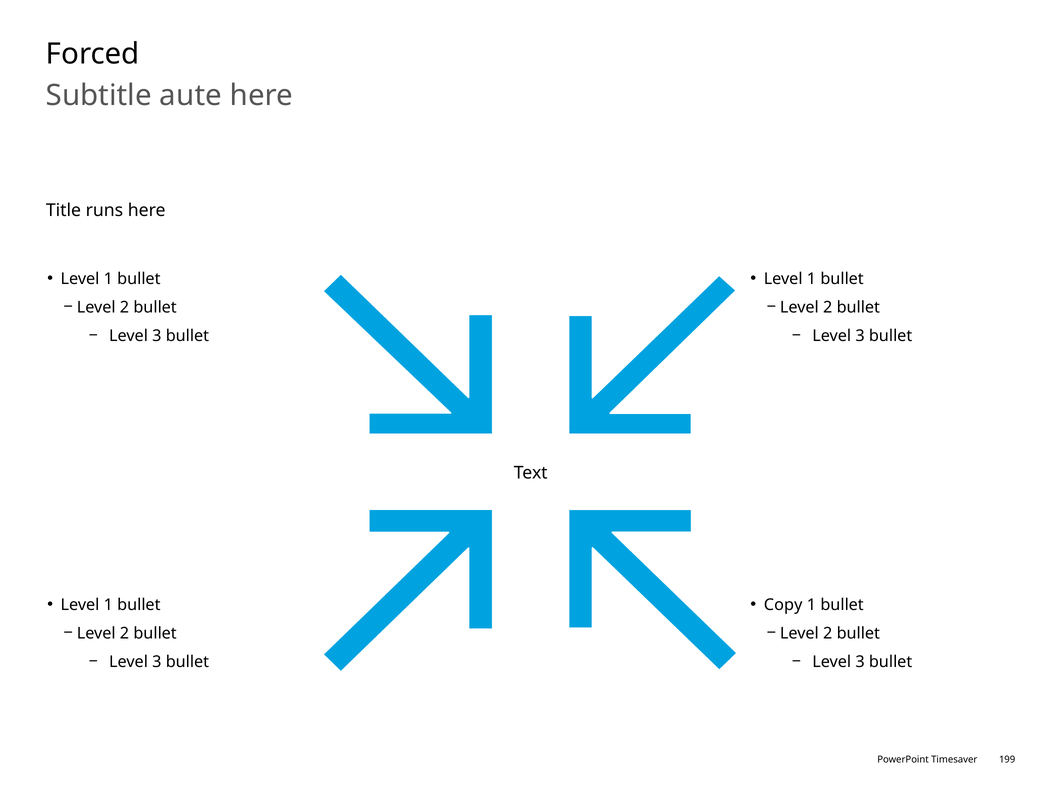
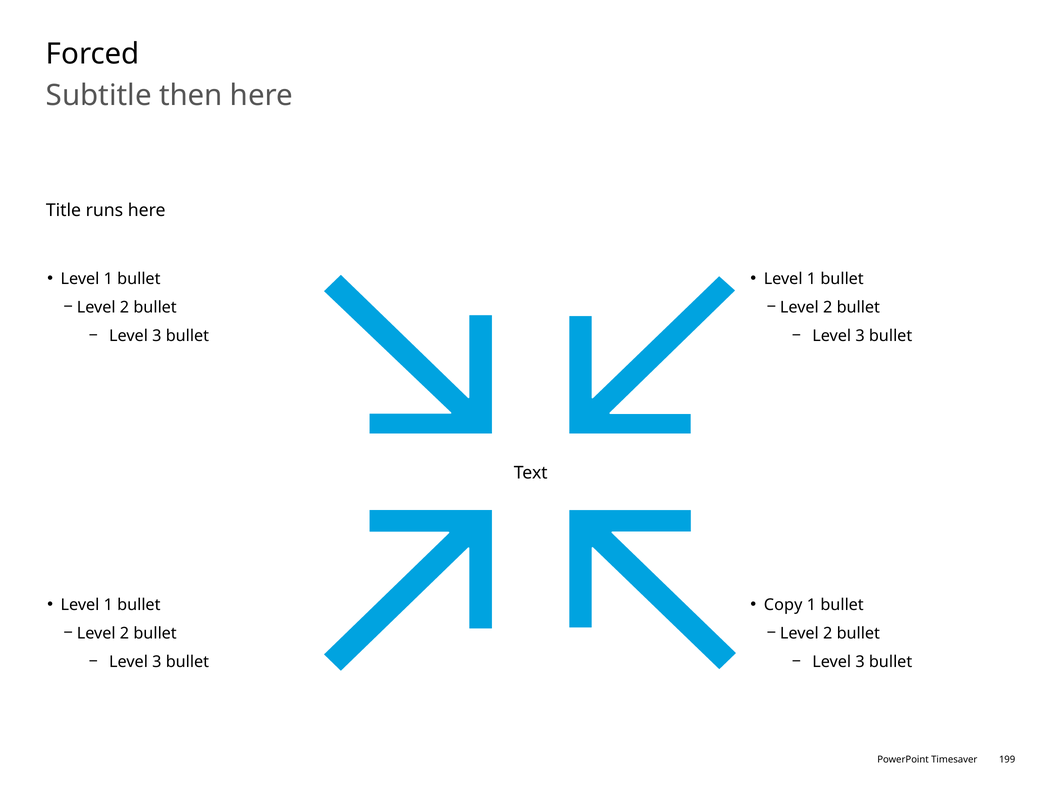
aute: aute -> then
